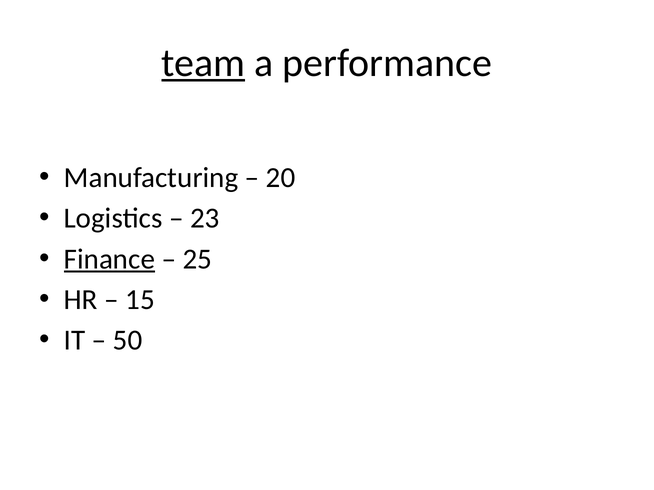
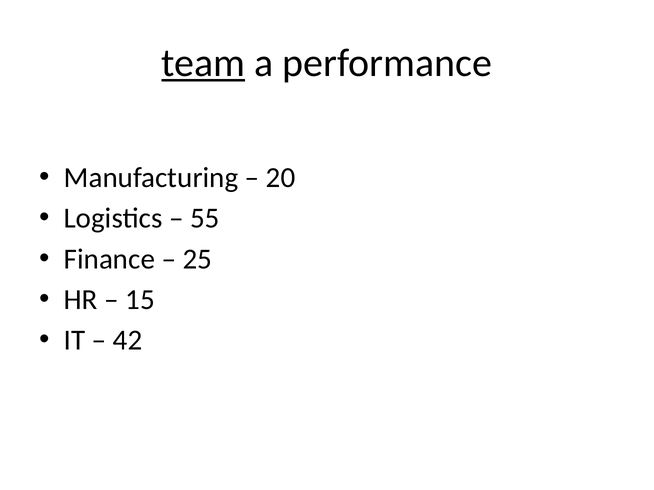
23: 23 -> 55
Finance underline: present -> none
50: 50 -> 42
